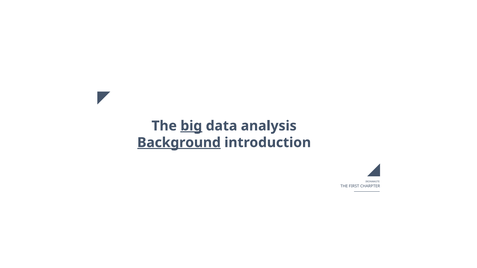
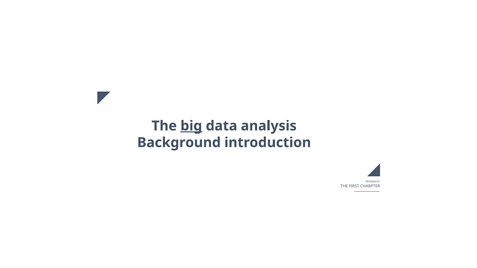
Background underline: present -> none
